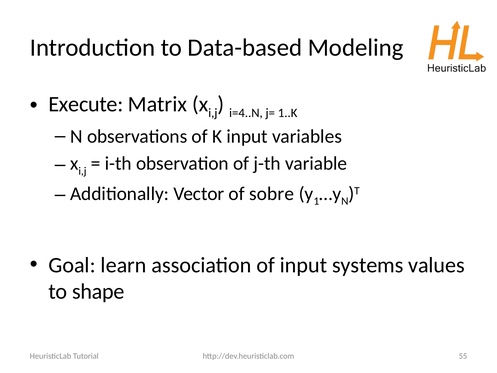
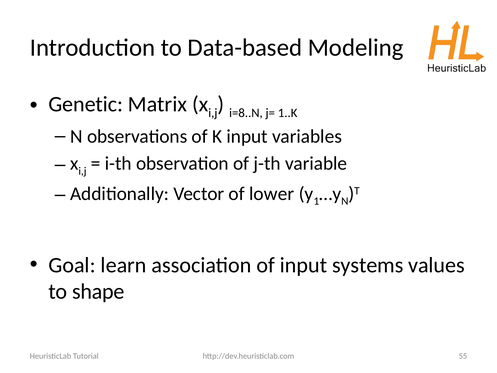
Execute: Execute -> Genetic
i=4..N: i=4..N -> i=8..N
sobre: sobre -> lower
